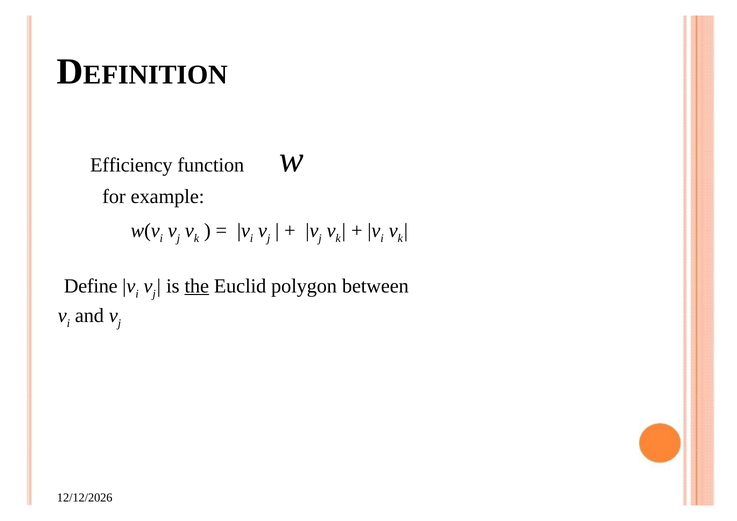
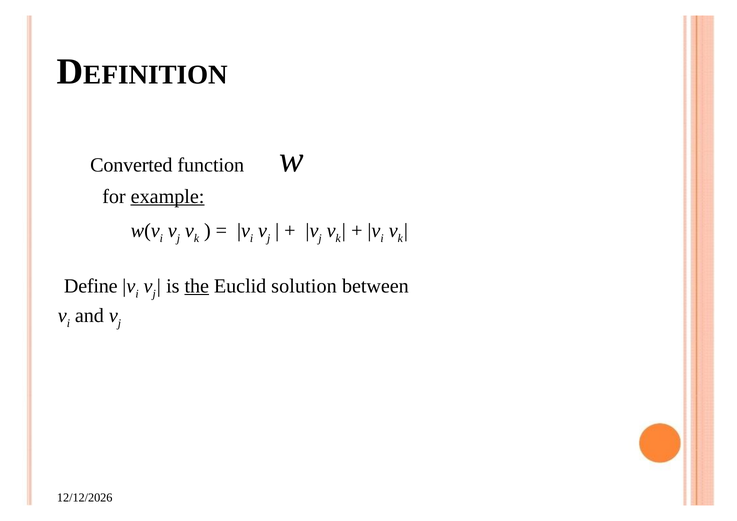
Efficiency: Efficiency -> Converted
example underline: none -> present
polygon: polygon -> solution
